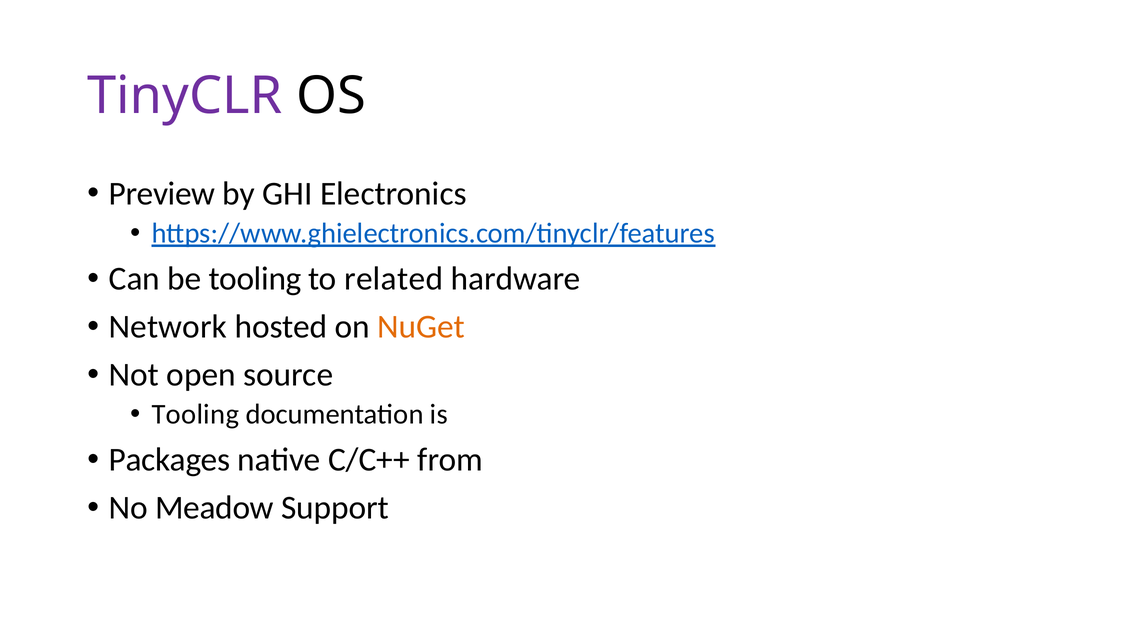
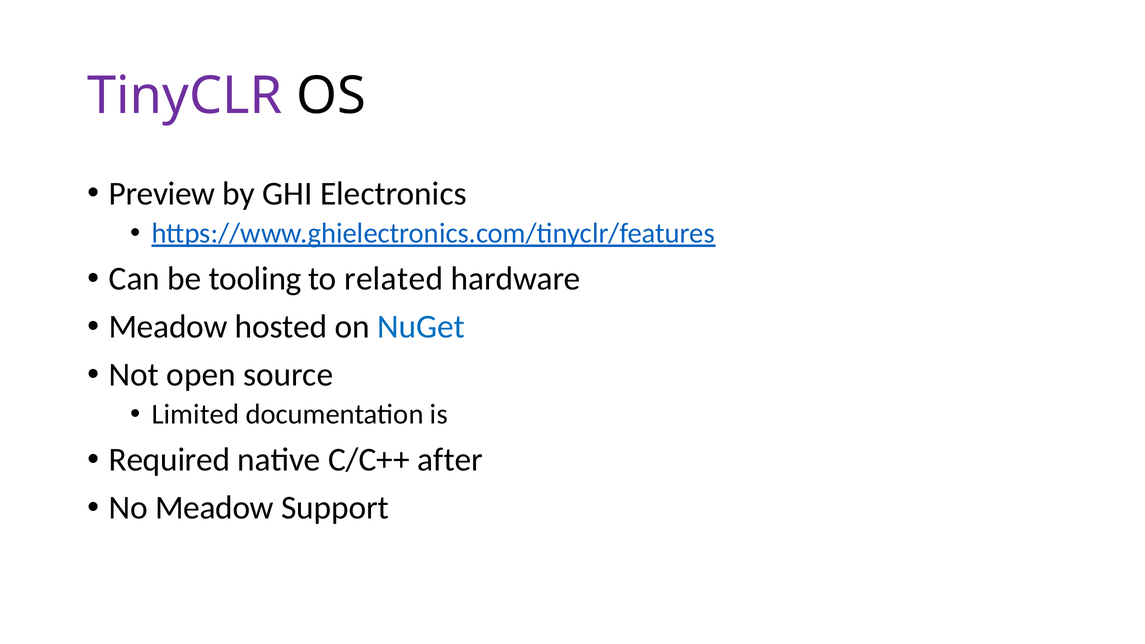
Network at (168, 327): Network -> Meadow
NuGet colour: orange -> blue
Tooling at (195, 414): Tooling -> Limited
Packages: Packages -> Required
from: from -> after
